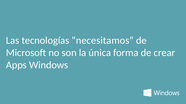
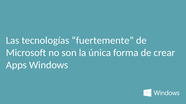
necesitamos: necesitamos -> fuertemente
